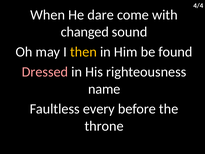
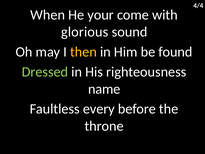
dare: dare -> your
changed: changed -> glorious
Dressed colour: pink -> light green
